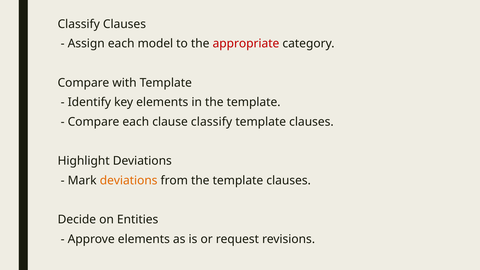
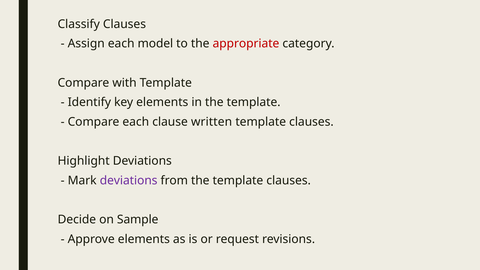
clause classify: classify -> written
deviations at (129, 181) colour: orange -> purple
Entities: Entities -> Sample
